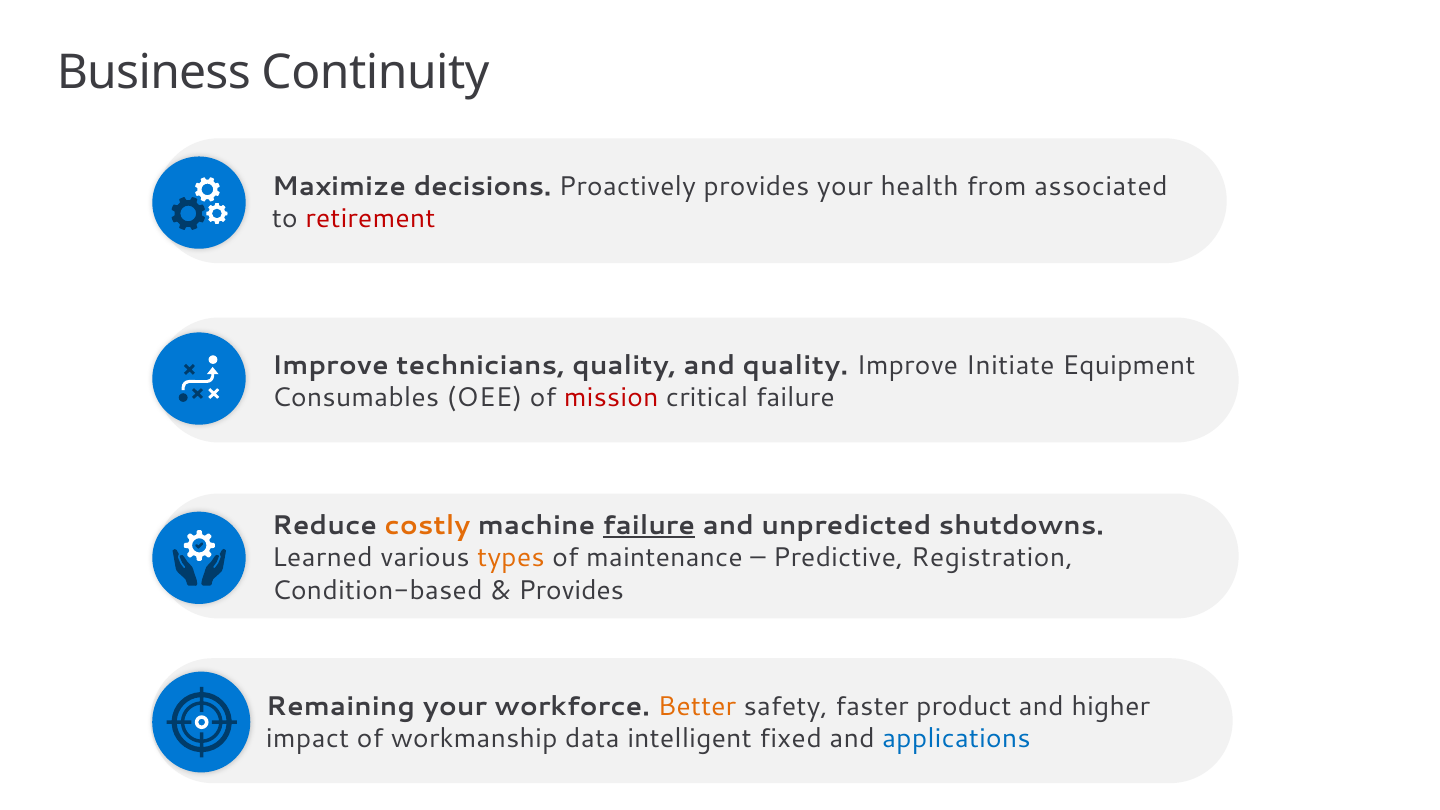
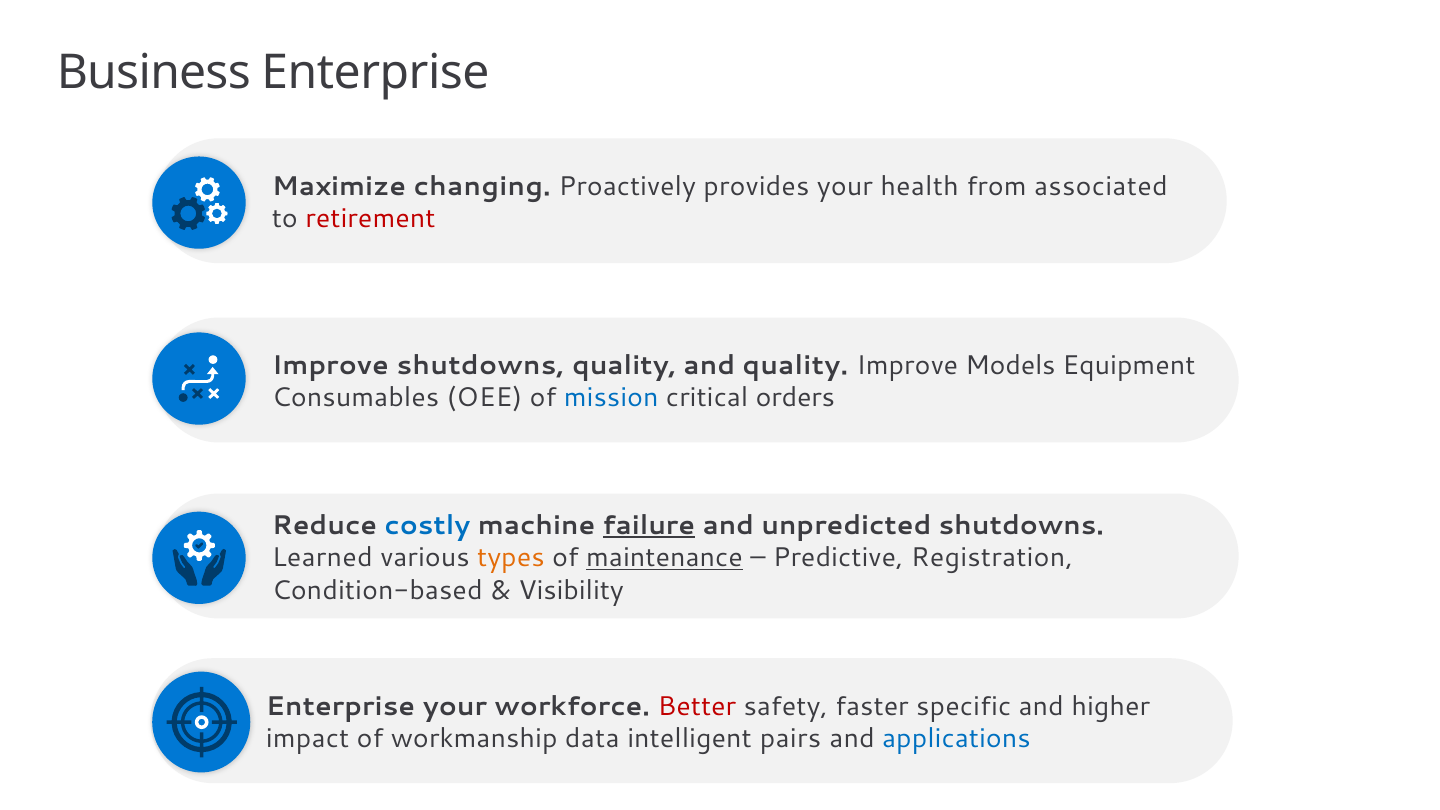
Business Continuity: Continuity -> Enterprise
decisions: decisions -> changing
Improve technicians: technicians -> shutdowns
Initiate: Initiate -> Models
mission colour: red -> blue
critical failure: failure -> orders
costly colour: orange -> blue
maintenance underline: none -> present
Provides at (571, 590): Provides -> Visibility
Remaining at (341, 706): Remaining -> Enterprise
Better colour: orange -> red
product: product -> specific
fixed: fixed -> pairs
